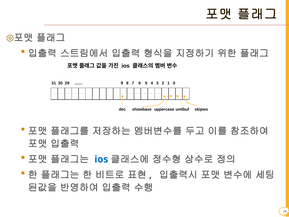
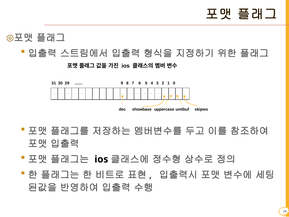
ios at (101, 159) colour: blue -> black
